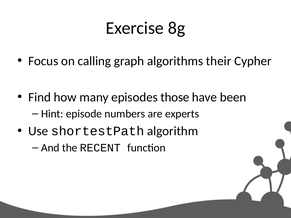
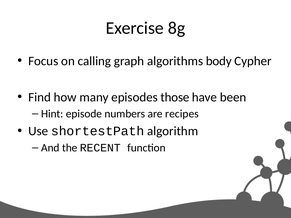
their: their -> body
experts: experts -> recipes
